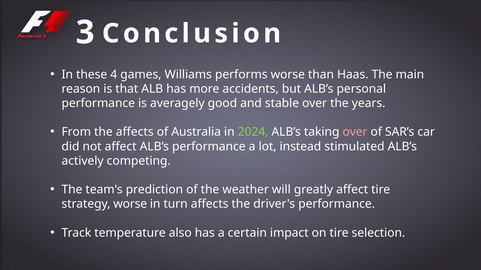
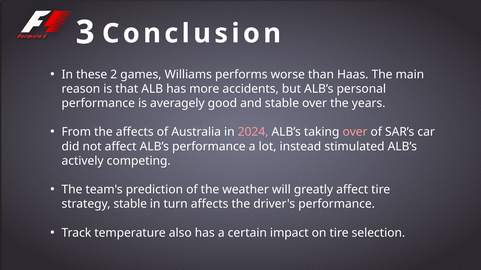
4: 4 -> 2
2024 colour: light green -> pink
strategy worse: worse -> stable
